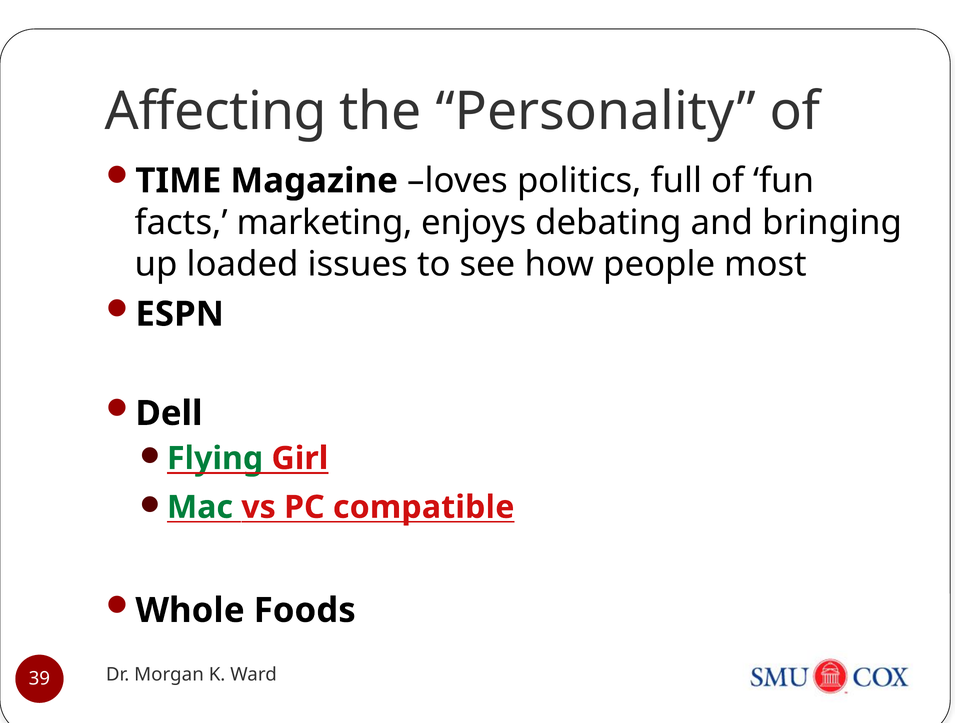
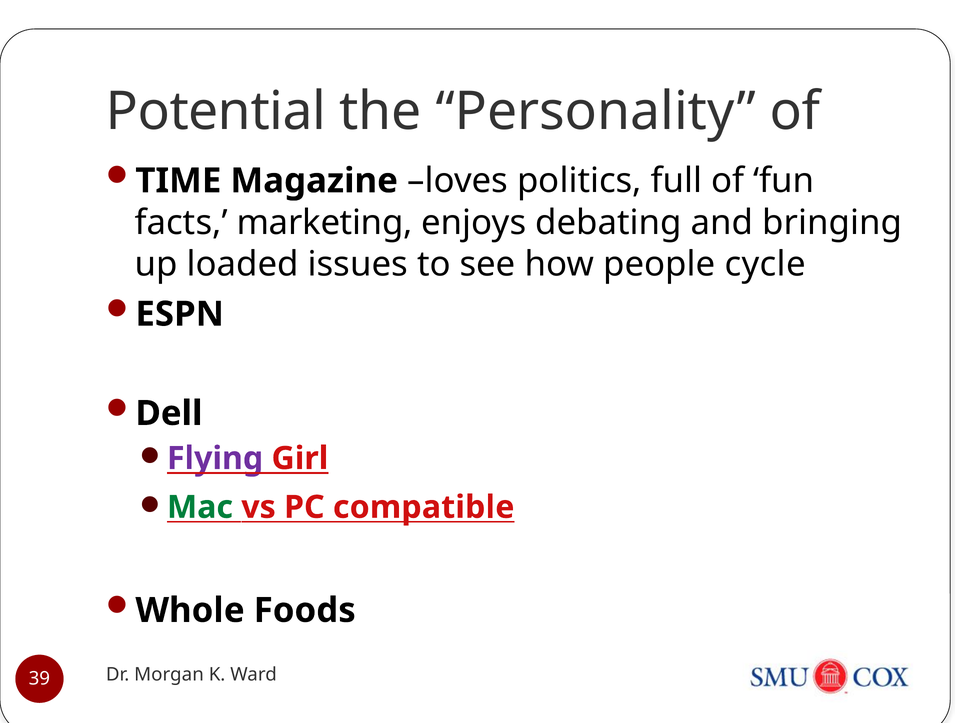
Affecting: Affecting -> Potential
most: most -> cycle
Flying colour: green -> purple
